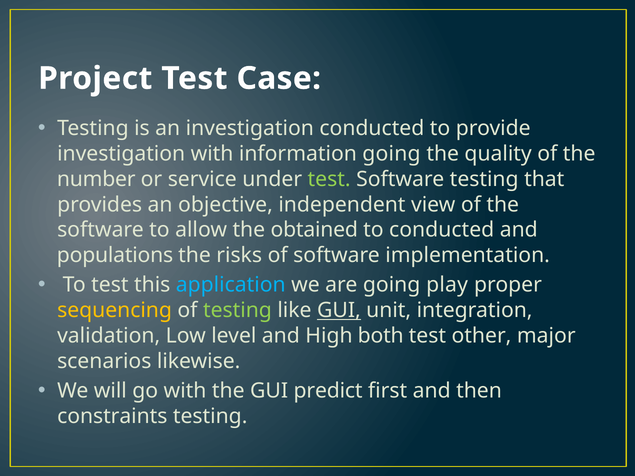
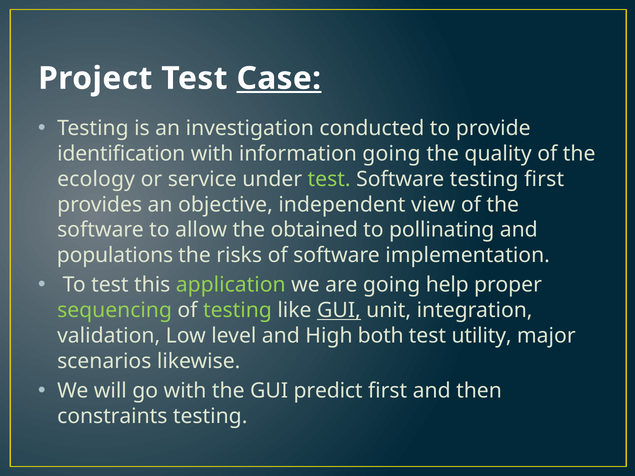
Case underline: none -> present
investigation at (121, 154): investigation -> identification
number: number -> ecology
testing that: that -> first
to conducted: conducted -> pollinating
application colour: light blue -> light green
play: play -> help
sequencing colour: yellow -> light green
other: other -> utility
